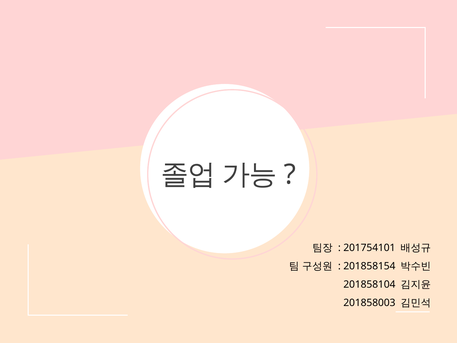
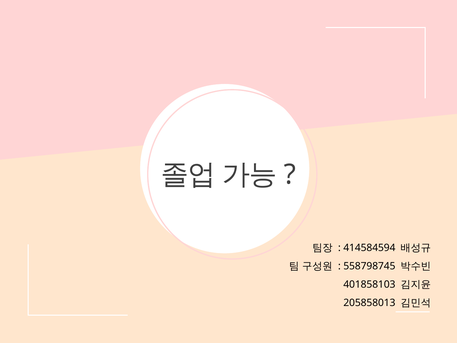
201754101: 201754101 -> 414584594
201858154: 201858154 -> 558798745
201858104: 201858104 -> 401858103
201858003: 201858003 -> 205858013
